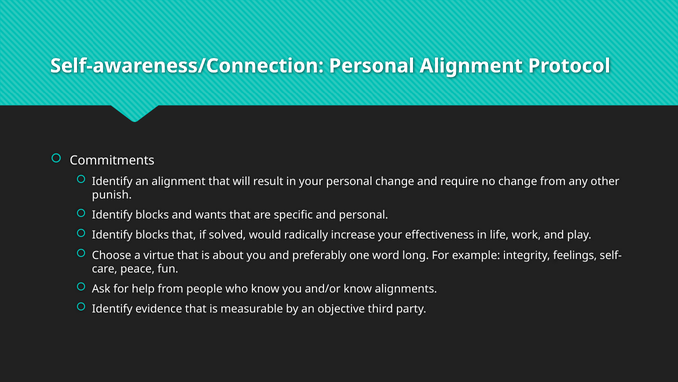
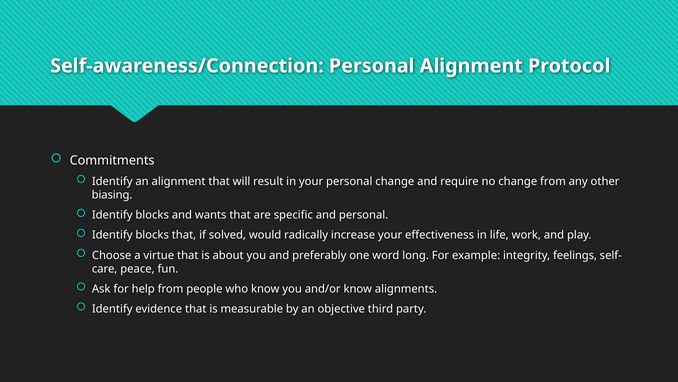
punish: punish -> biasing
